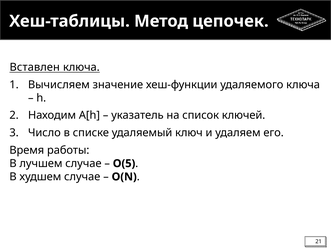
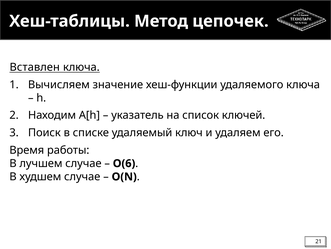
Число: Число -> Поиск
O(5: O(5 -> O(6
